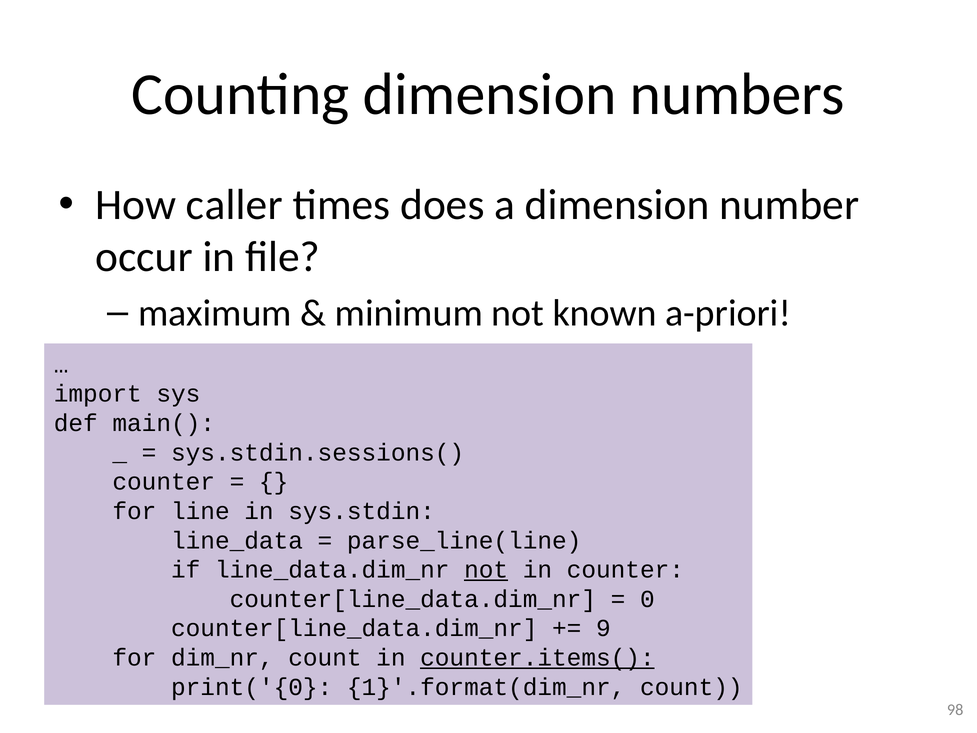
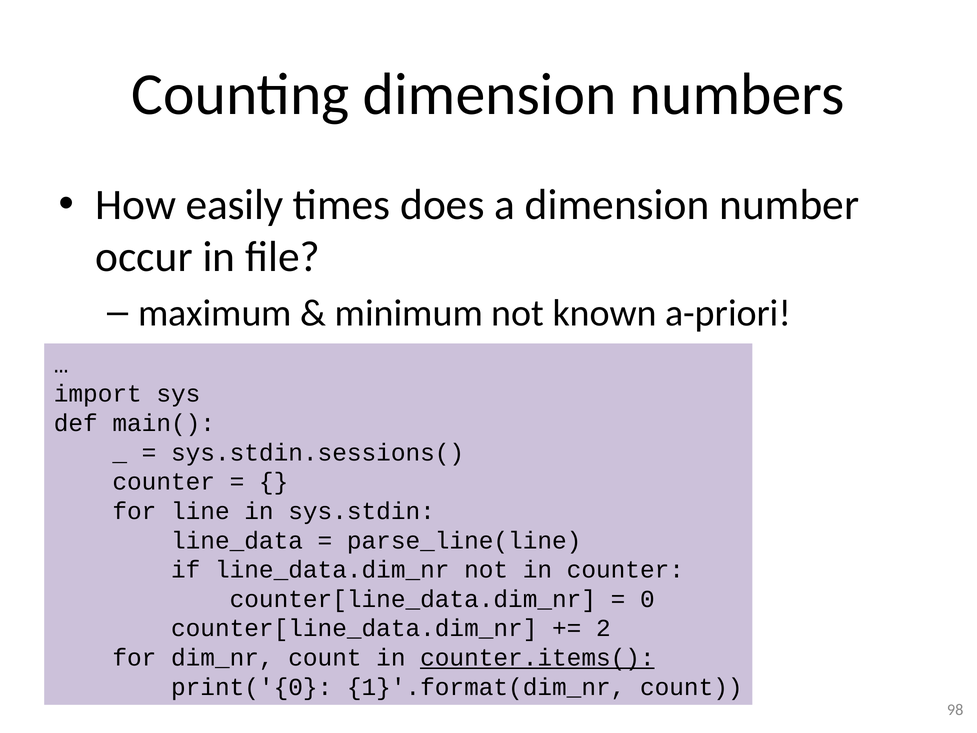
caller: caller -> easily
not at (486, 570) underline: present -> none
9: 9 -> 2
